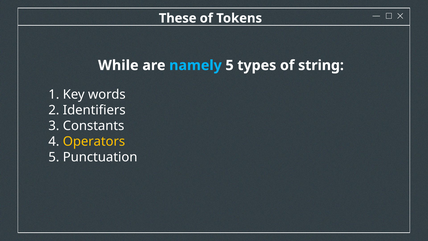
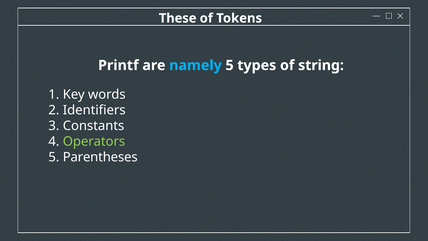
While: While -> Printf
Operators colour: yellow -> light green
Punctuation: Punctuation -> Parentheses
